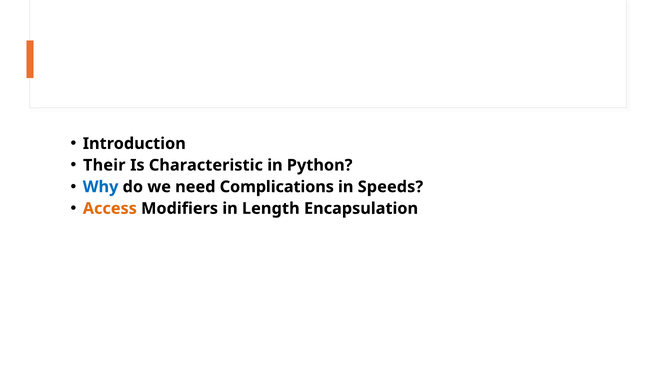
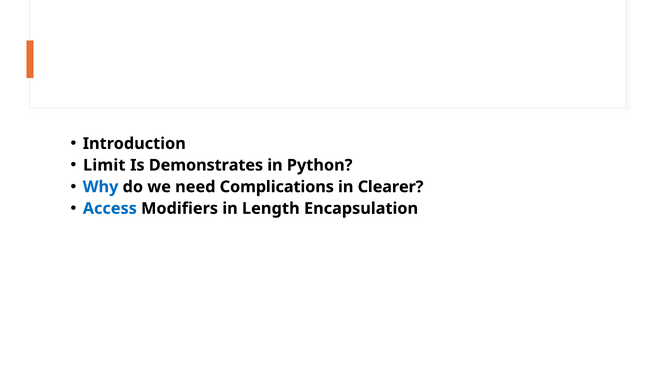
Their: Their -> Limit
Characteristic: Characteristic -> Demonstrates
Speeds: Speeds -> Clearer
Access colour: orange -> blue
